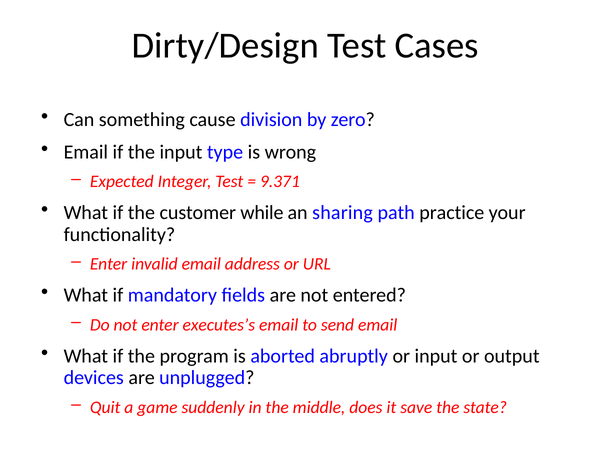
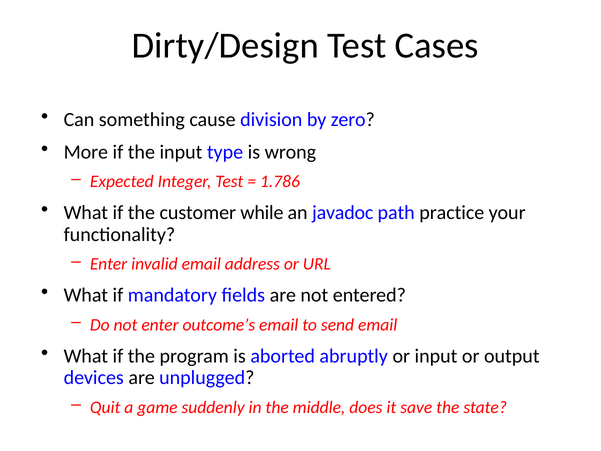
Email at (86, 152): Email -> More
9.371: 9.371 -> 1.786
sharing: sharing -> javadoc
executes’s: executes’s -> outcome’s
